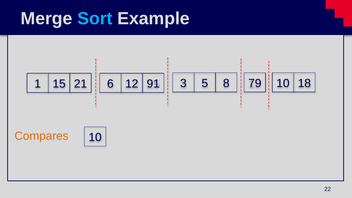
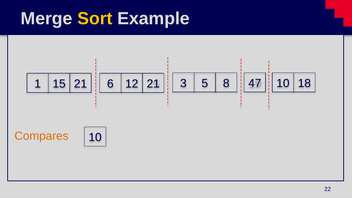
Sort colour: light blue -> yellow
12 91: 91 -> 21
79: 79 -> 47
